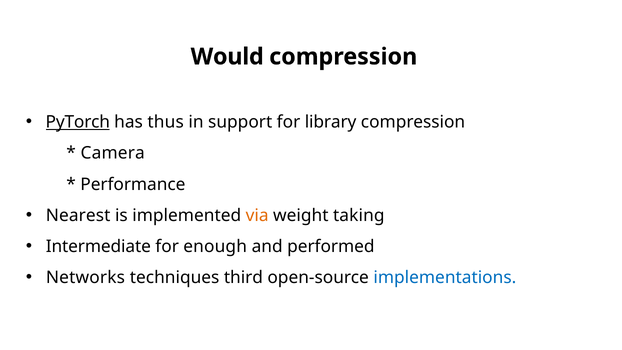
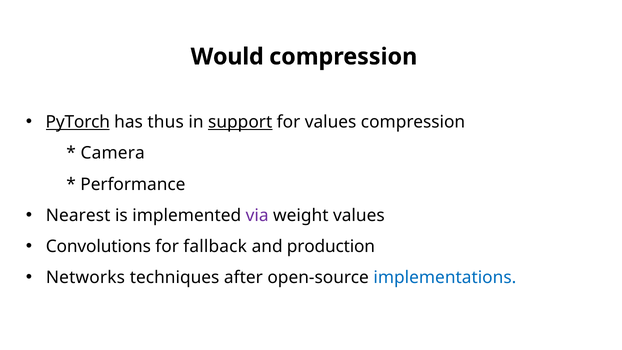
support underline: none -> present
for library: library -> values
via colour: orange -> purple
weight taking: taking -> values
Intermediate: Intermediate -> Convolutions
enough: enough -> fallback
performed: performed -> production
third: third -> after
